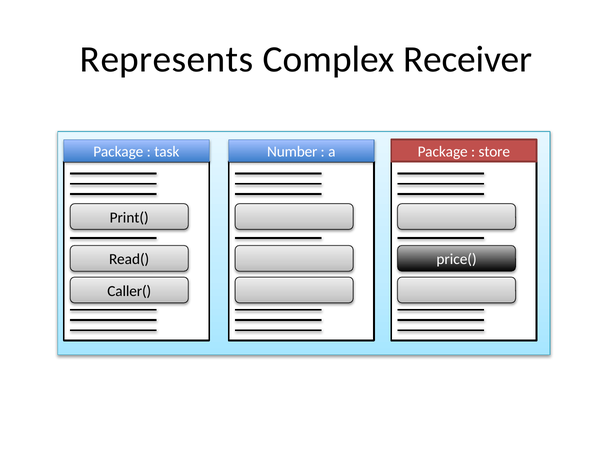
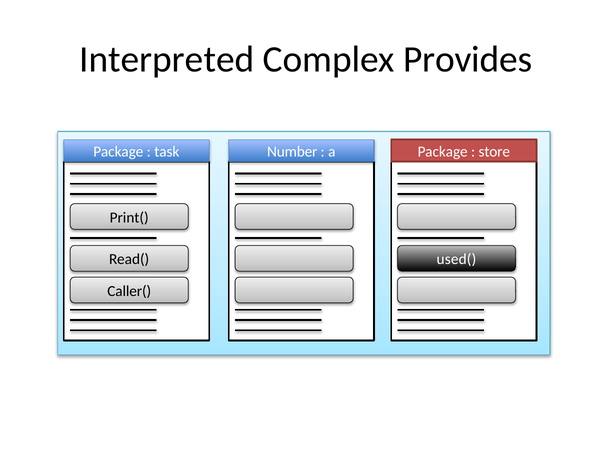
Represents: Represents -> Interpreted
Receiver: Receiver -> Provides
price(: price( -> used(
